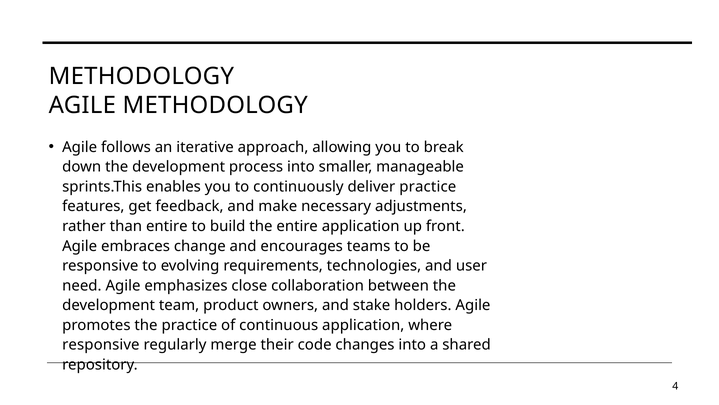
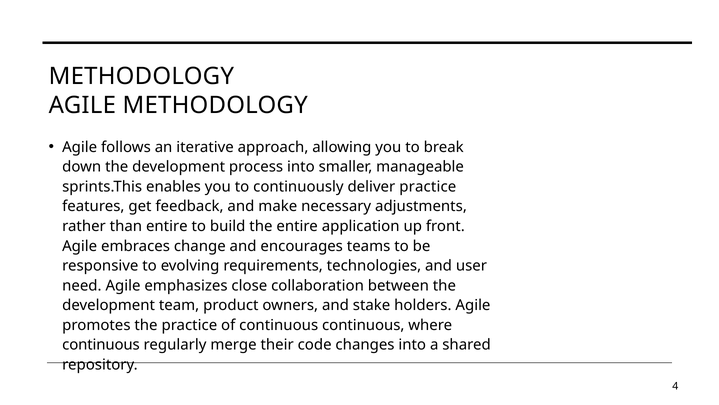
continuous application: application -> continuous
responsive at (101, 345): responsive -> continuous
